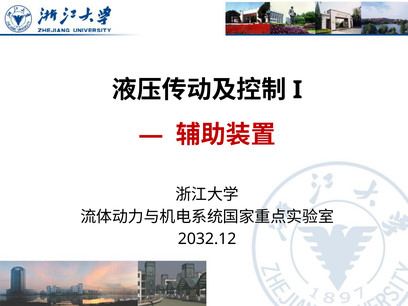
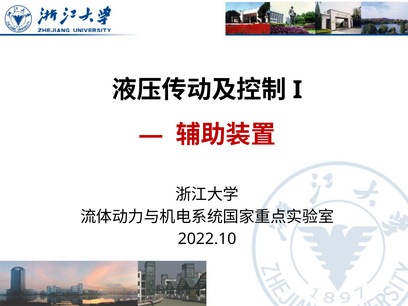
2032.12: 2032.12 -> 2022.10
